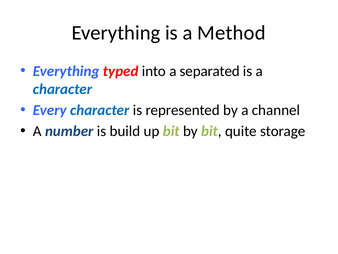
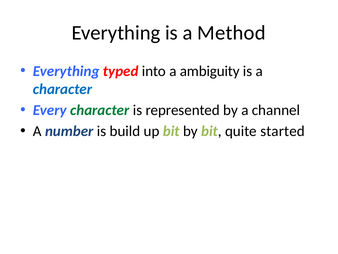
separated: separated -> ambiguity
character at (100, 110) colour: blue -> green
storage: storage -> started
